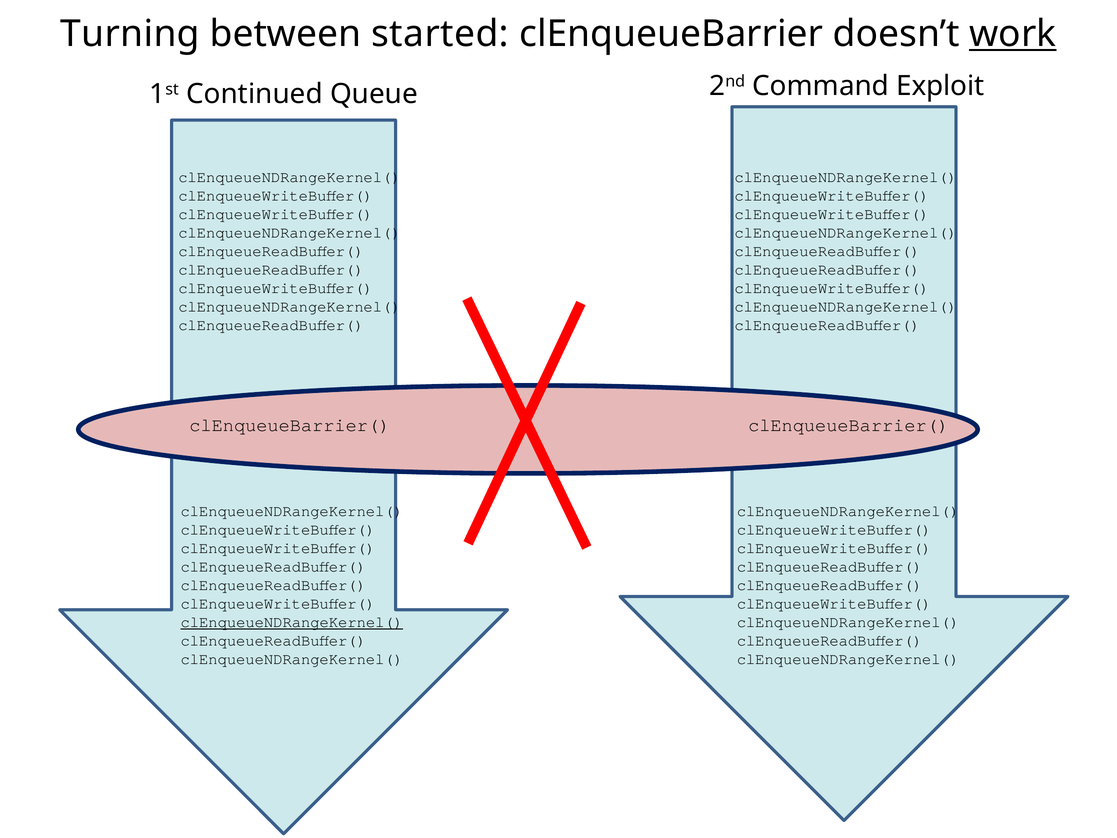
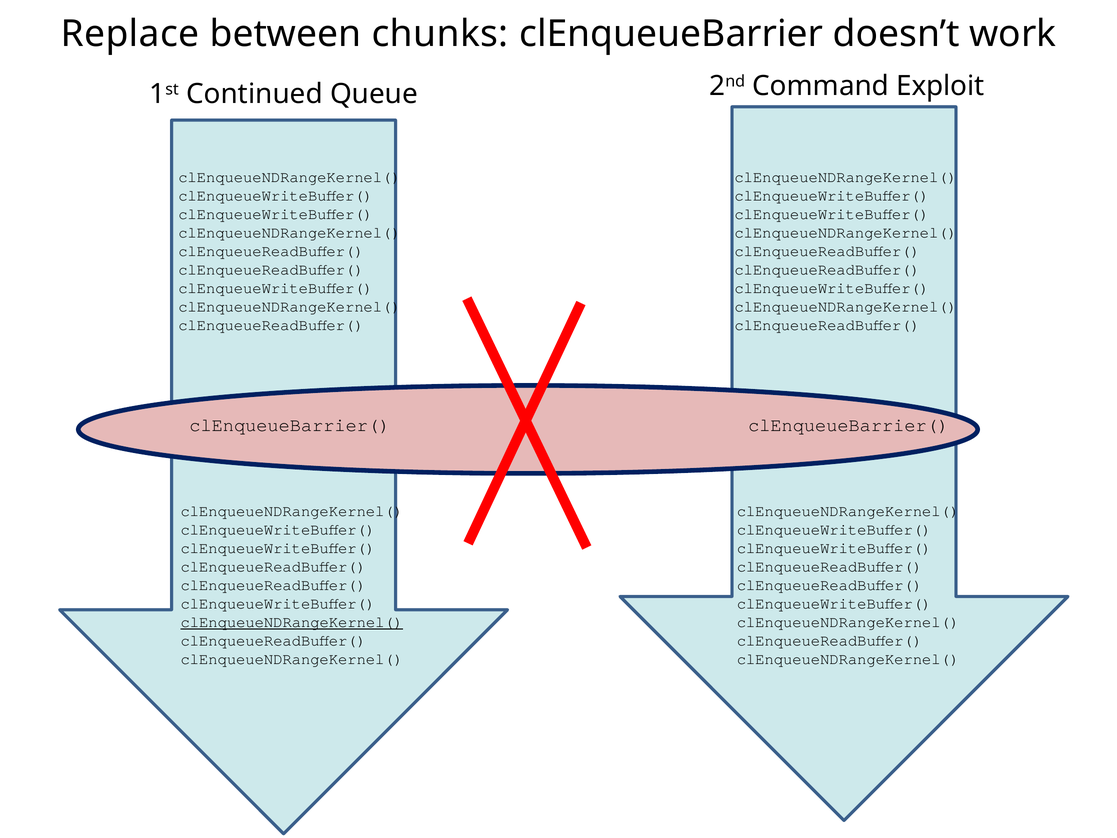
Turning: Turning -> Replace
started: started -> chunks
work underline: present -> none
